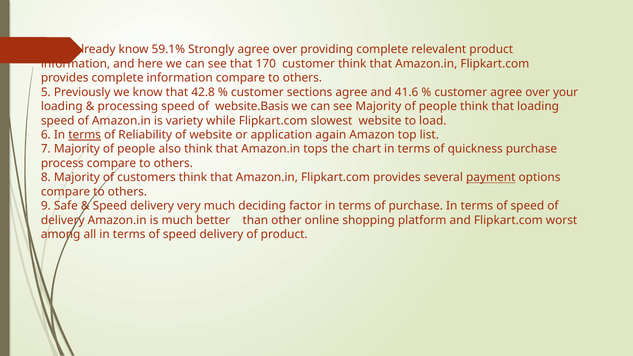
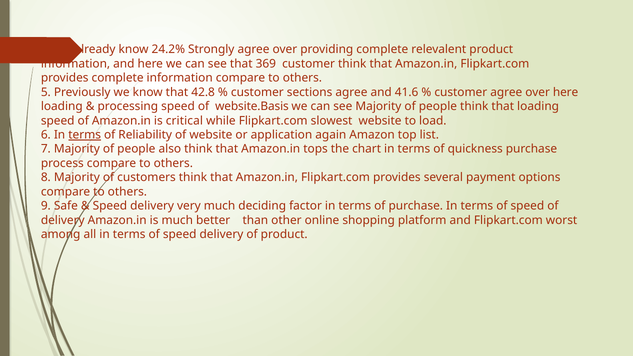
59.1%: 59.1% -> 24.2%
170: 170 -> 369
over your: your -> here
variety: variety -> critical
payment underline: present -> none
